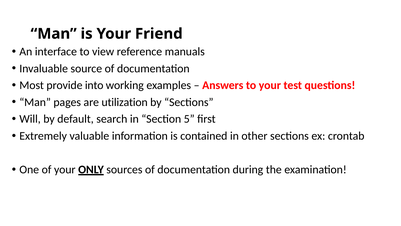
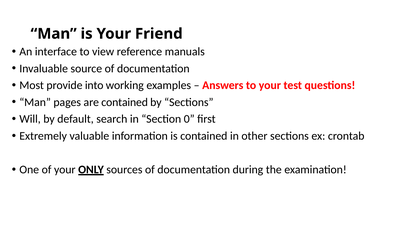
are utilization: utilization -> contained
5: 5 -> 0
